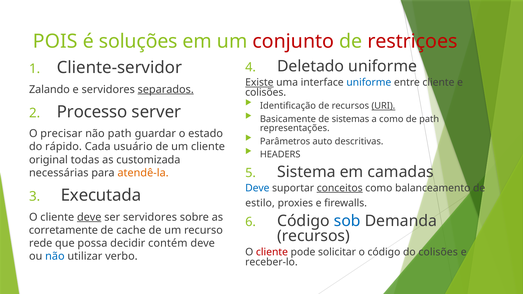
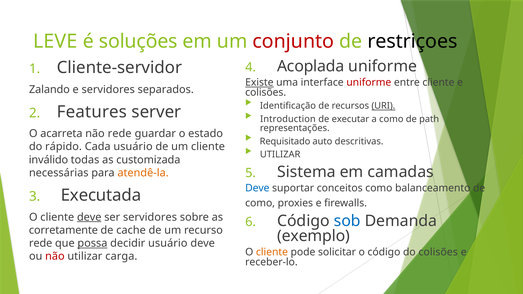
POIS: POIS -> LEVE
restriçoes colour: red -> black
Deletado: Deletado -> Acoplada
uniforme at (369, 82) colour: blue -> red
separados underline: present -> none
Processo: Processo -> Features
Basicamente: Basicamente -> Introduction
sistemas: sistemas -> executar
precisar: precisar -> acarreta
não path: path -> rede
Parâmetros: Parâmetros -> Requisitado
HEADERS at (280, 155): HEADERS -> UTILIZAR
original: original -> inválido
conceitos underline: present -> none
estilo at (260, 203): estilo -> como
recursos at (313, 236): recursos -> exemplo
possa underline: none -> present
decidir contém: contém -> usuário
cliente at (272, 252) colour: red -> orange
não at (55, 256) colour: blue -> red
verbo: verbo -> carga
